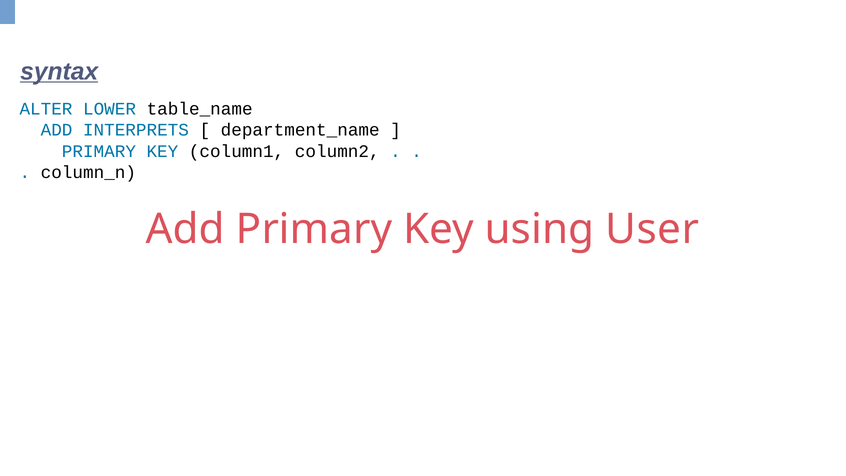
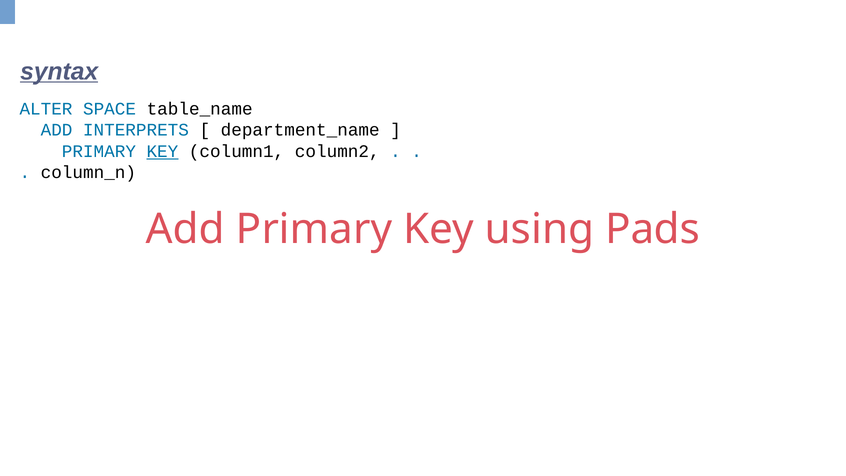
LOWER: LOWER -> SPACE
KEY at (162, 151) underline: none -> present
User: User -> Pads
